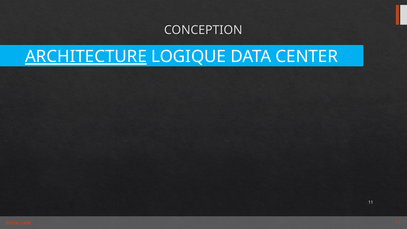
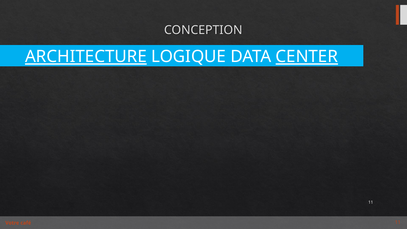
CENTER underline: none -> present
